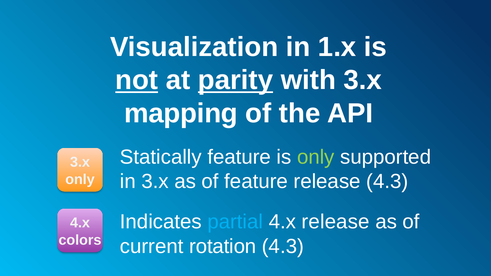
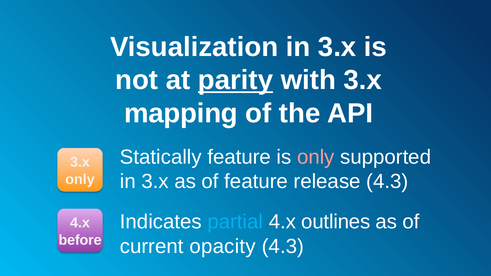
Visualization in 1.x: 1.x -> 3.x
not underline: present -> none
only at (316, 157) colour: light green -> pink
4.x release: release -> outlines
colors: colors -> before
rotation: rotation -> opacity
